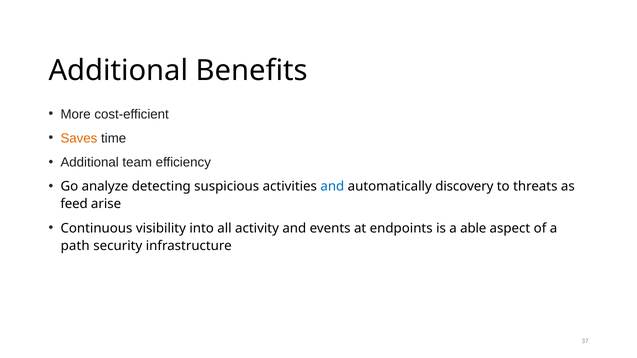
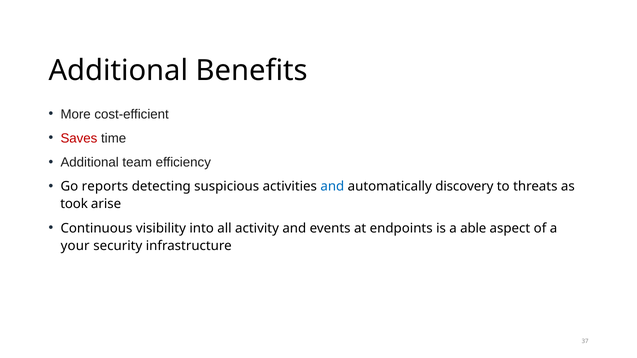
Saves colour: orange -> red
analyze: analyze -> reports
feed: feed -> took
path: path -> your
